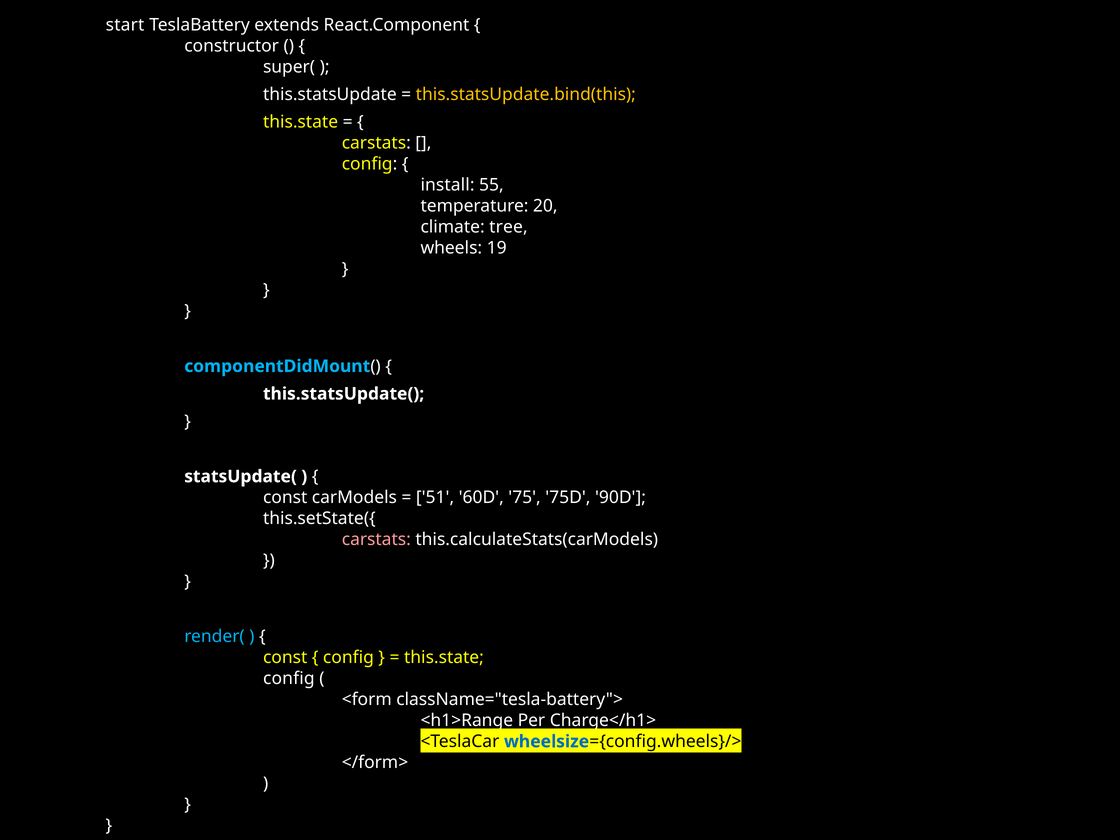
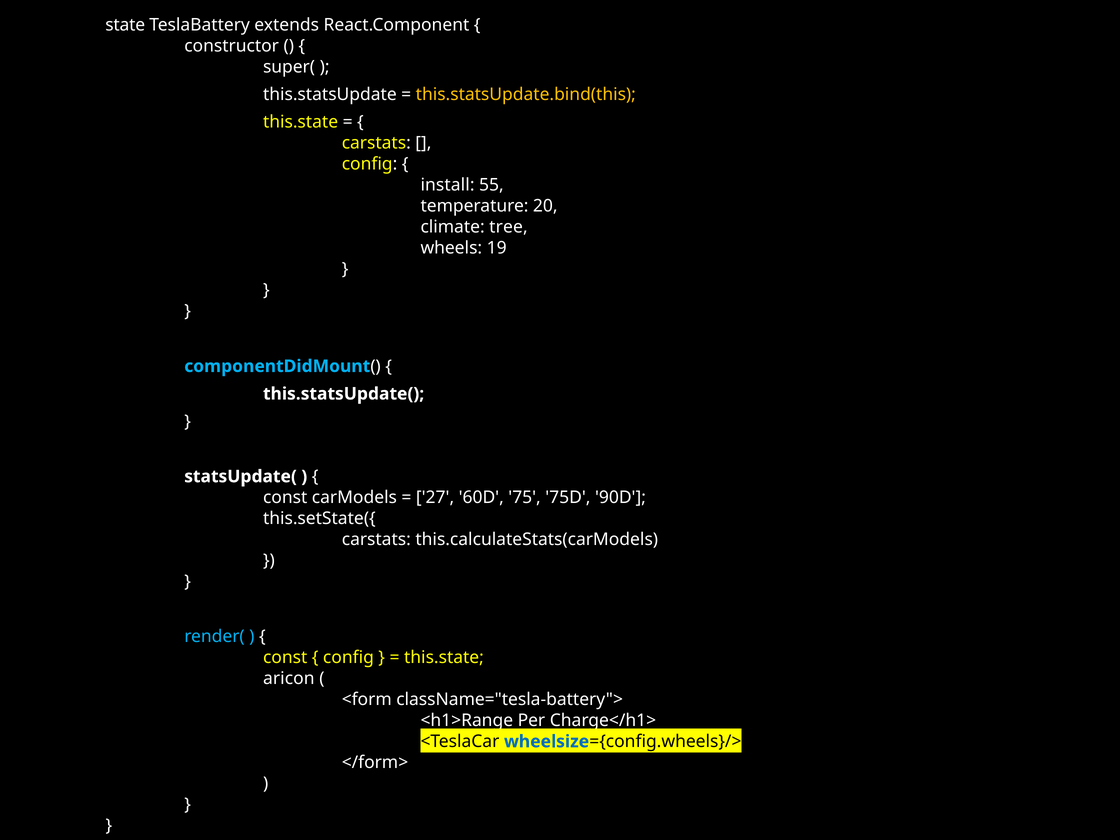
start: start -> state
51: 51 -> 27
carstats at (376, 539) colour: pink -> white
config at (289, 679): config -> aricon
